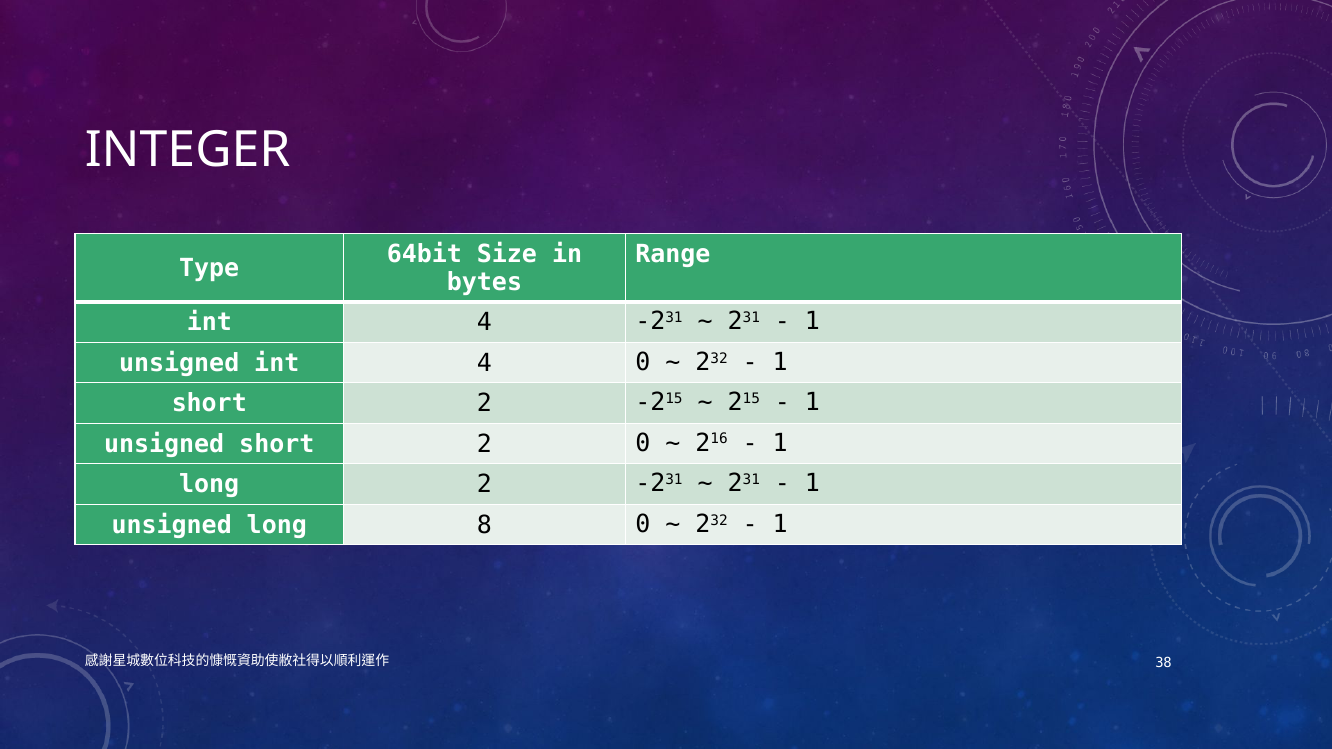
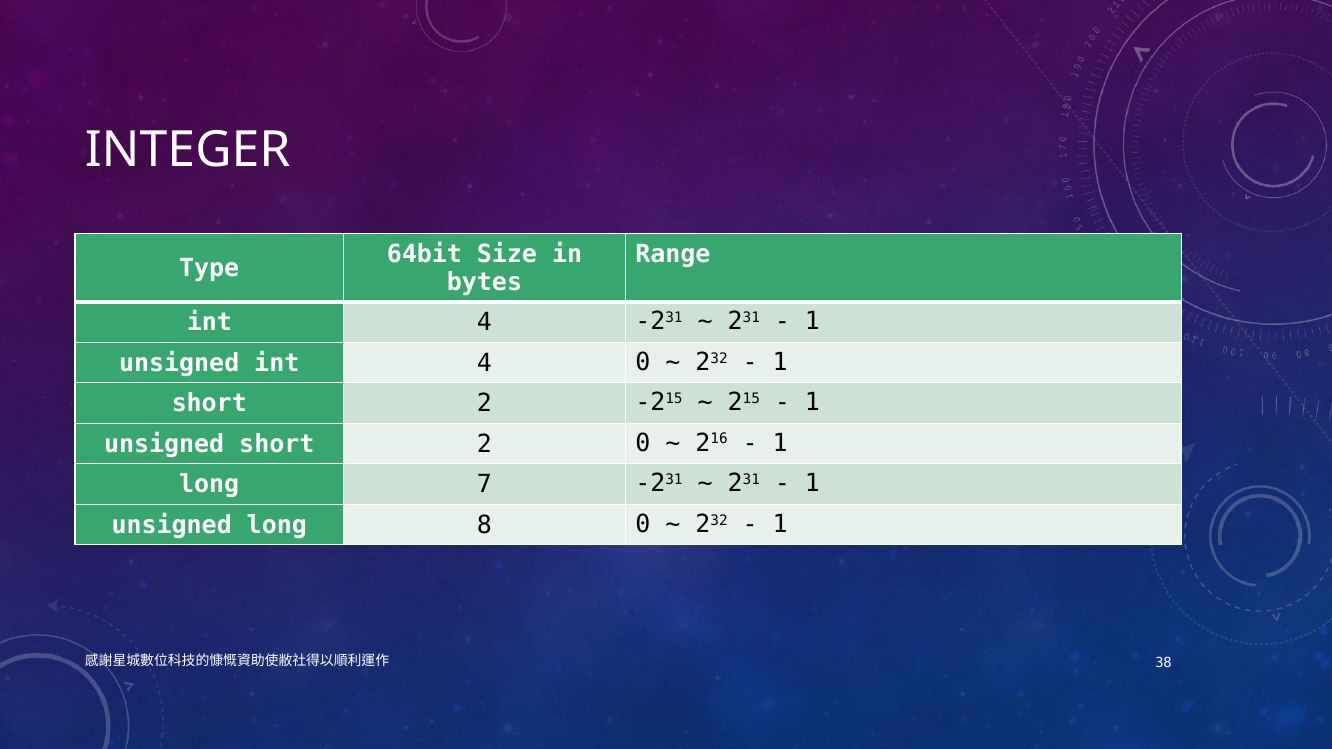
long 2: 2 -> 7
